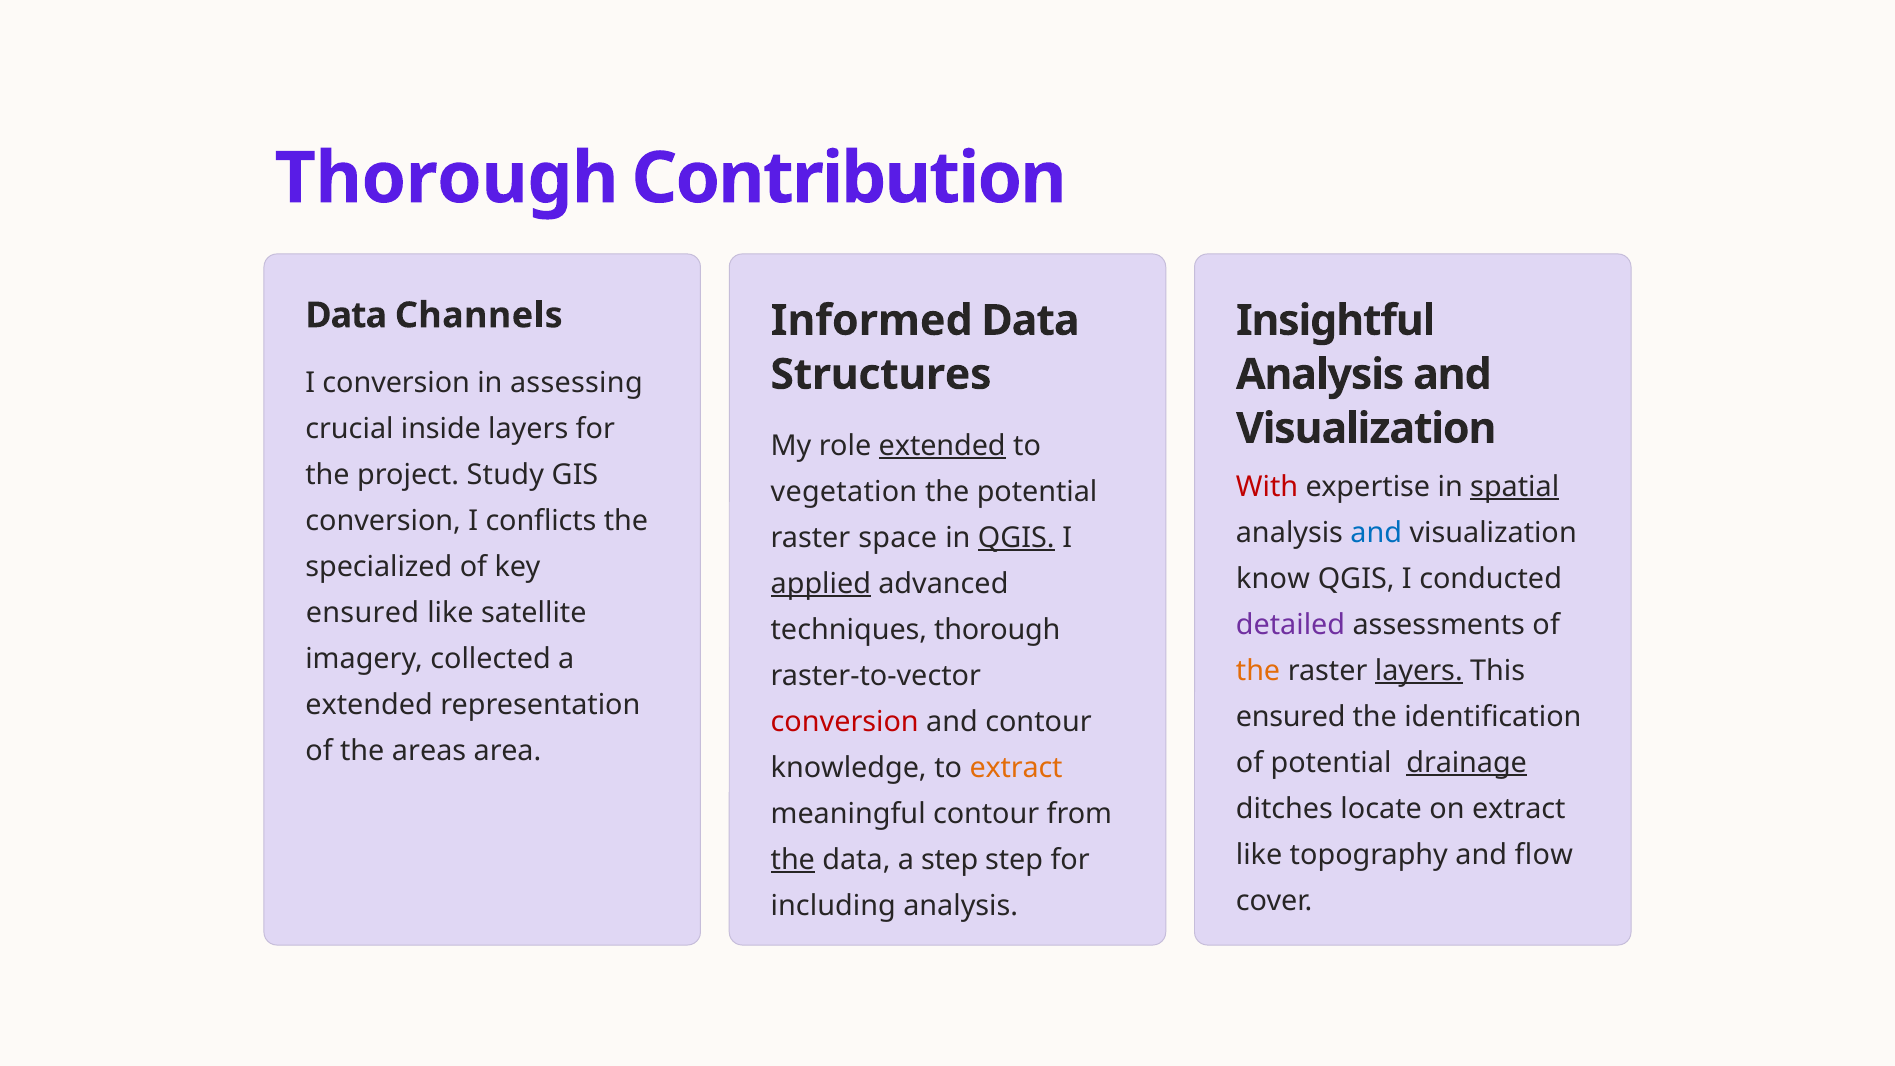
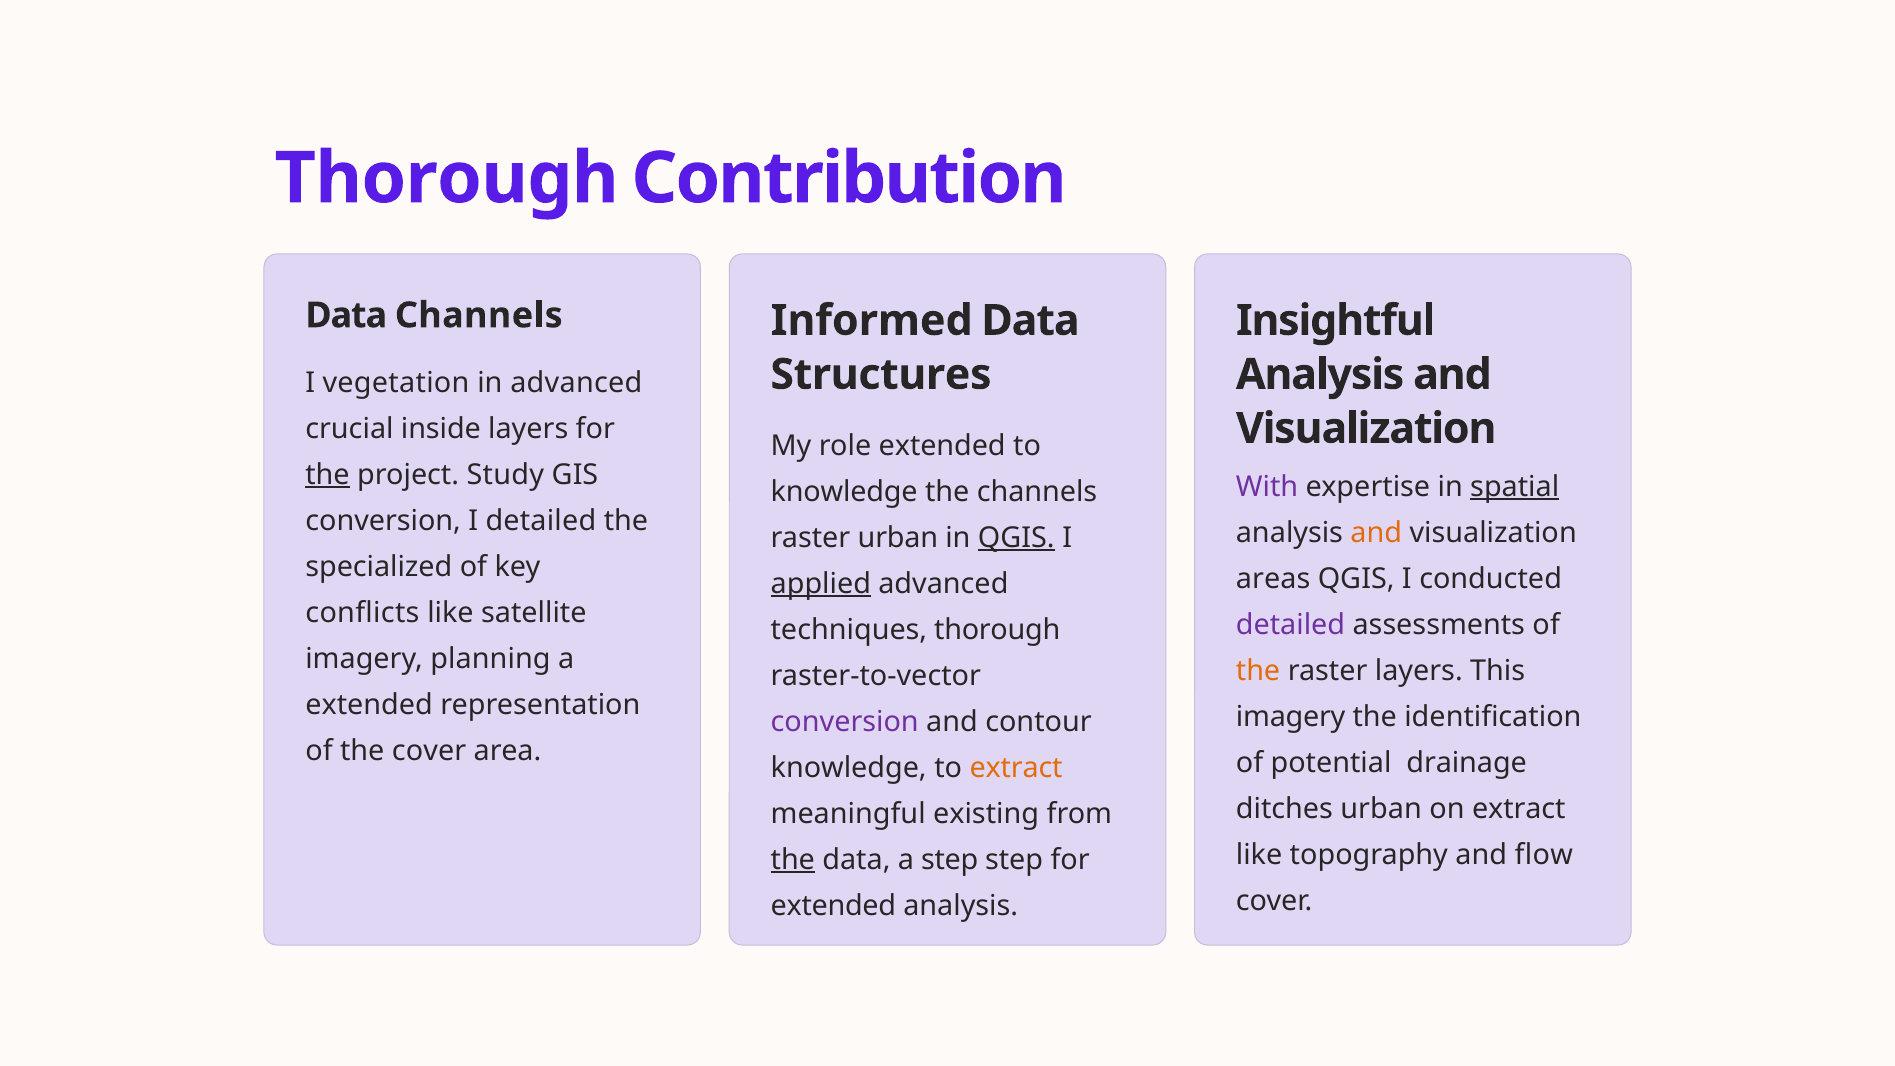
I conversion: conversion -> vegetation
in assessing: assessing -> advanced
extended at (942, 446) underline: present -> none
the at (328, 475) underline: none -> present
With colour: red -> purple
vegetation at (844, 492): vegetation -> knowledge
the potential: potential -> channels
I conflicts: conflicts -> detailed
and at (1376, 533) colour: blue -> orange
raster space: space -> urban
know: know -> areas
ensured at (362, 613): ensured -> conflicts
collected: collected -> planning
layers at (1419, 671) underline: present -> none
ensured at (1291, 717): ensured -> imagery
conversion at (845, 722) colour: red -> purple
the areas: areas -> cover
drainage underline: present -> none
ditches locate: locate -> urban
meaningful contour: contour -> existing
including at (833, 906): including -> extended
